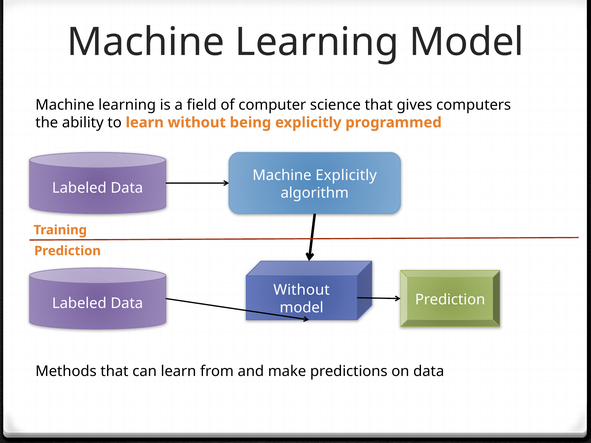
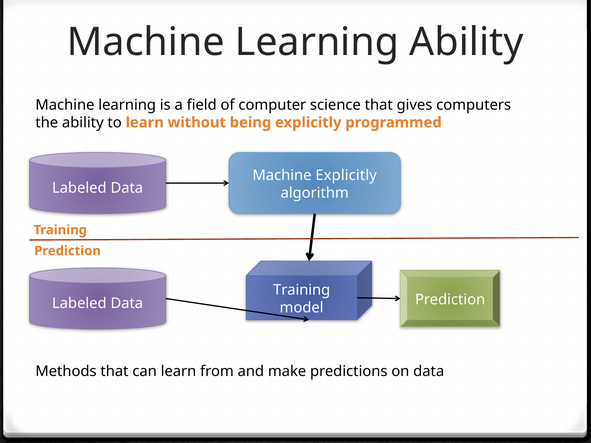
Learning Model: Model -> Ability
Without at (302, 290): Without -> Training
